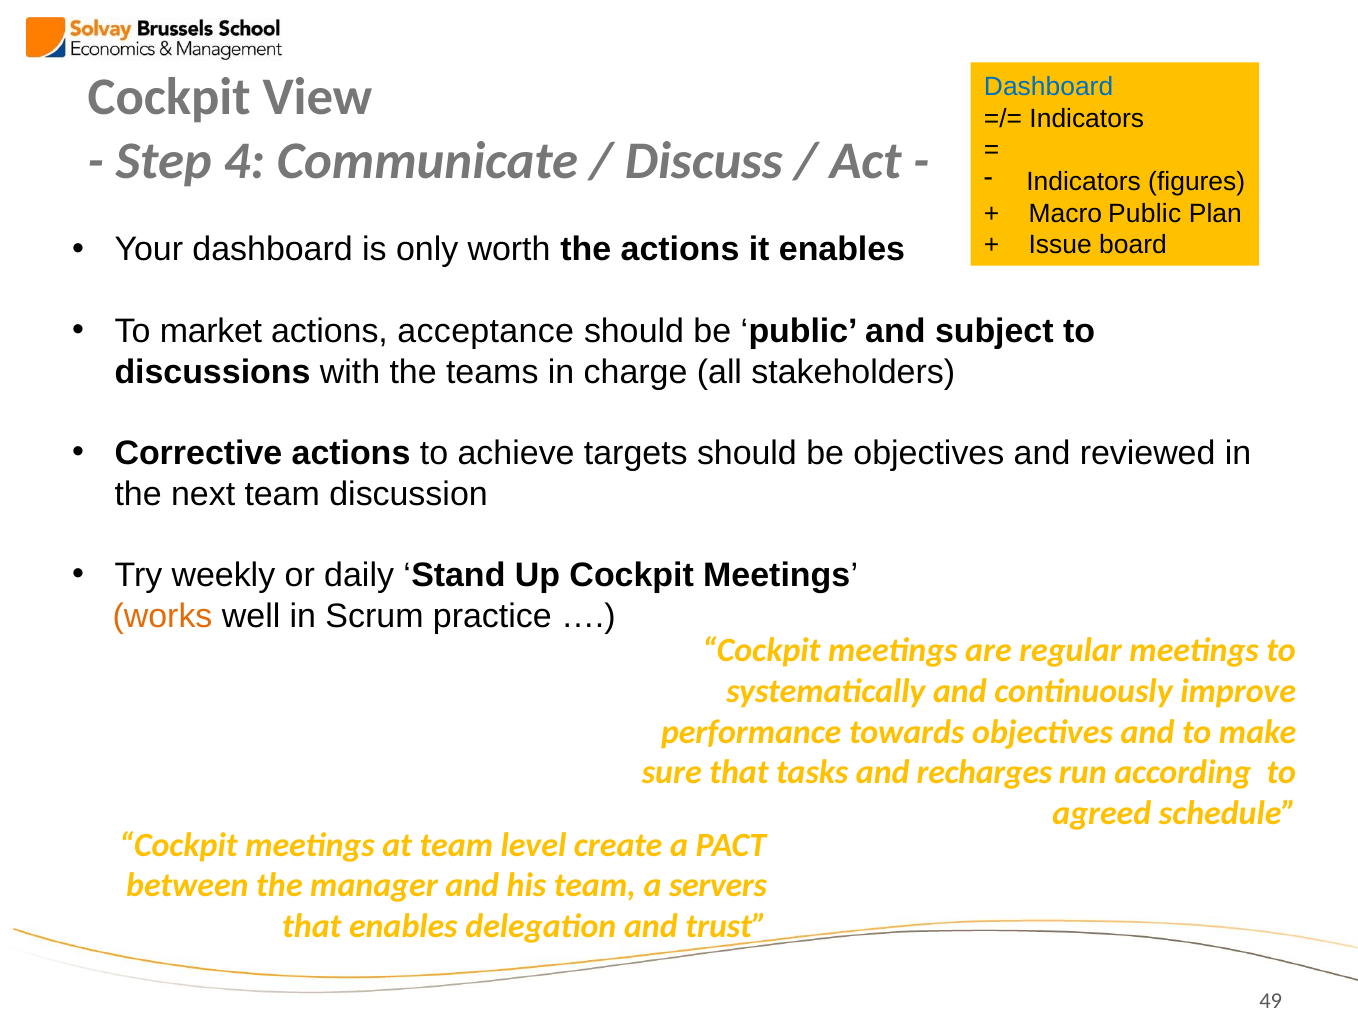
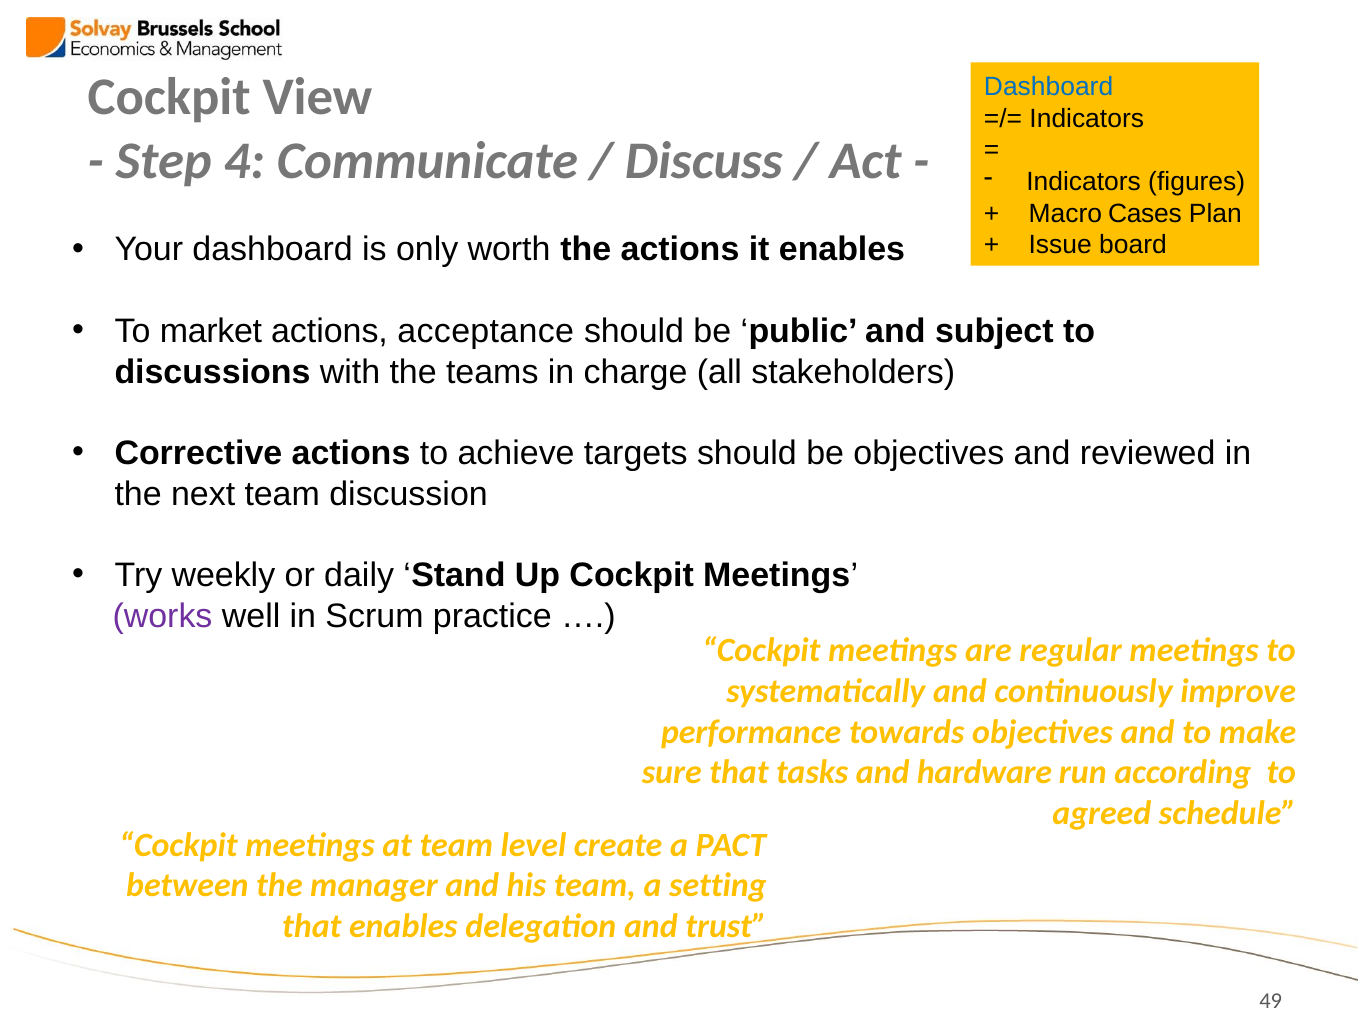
Macro Public: Public -> Cases
works colour: orange -> purple
recharges: recharges -> hardware
servers: servers -> setting
